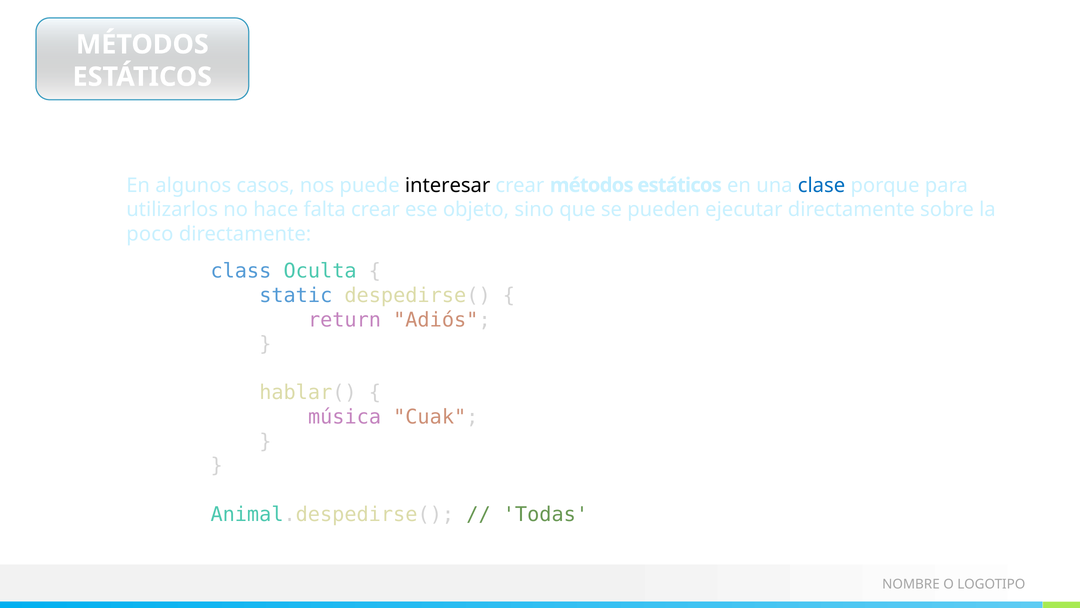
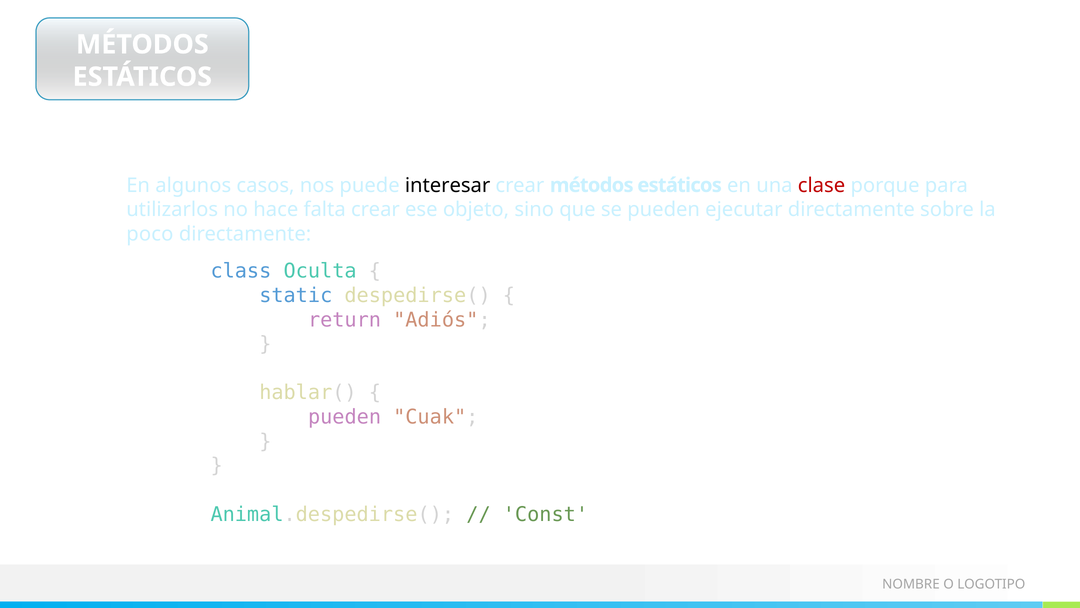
clase colour: blue -> red
música at (345, 417): música -> pueden
Todas: Todas -> Const
